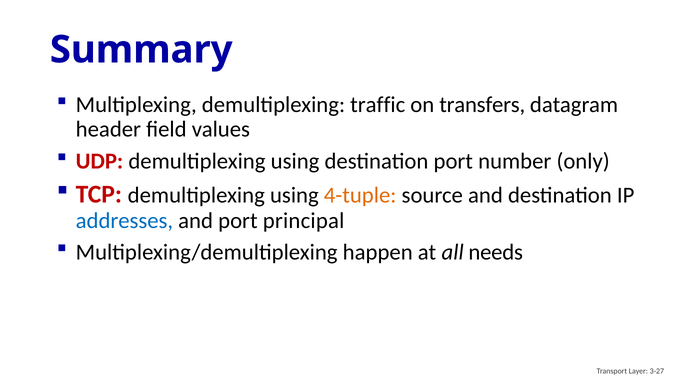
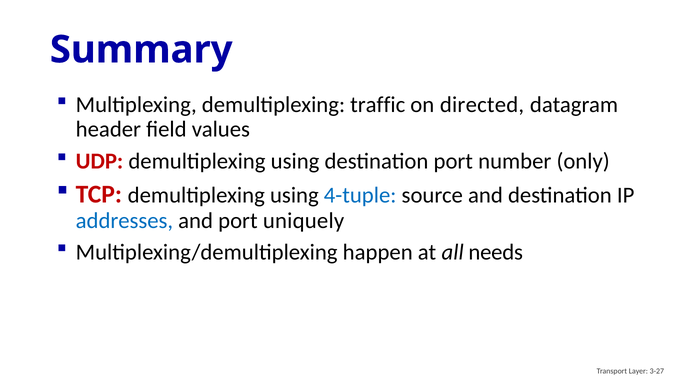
transfers: transfers -> directed
4-tuple colour: orange -> blue
principal: principal -> uniquely
